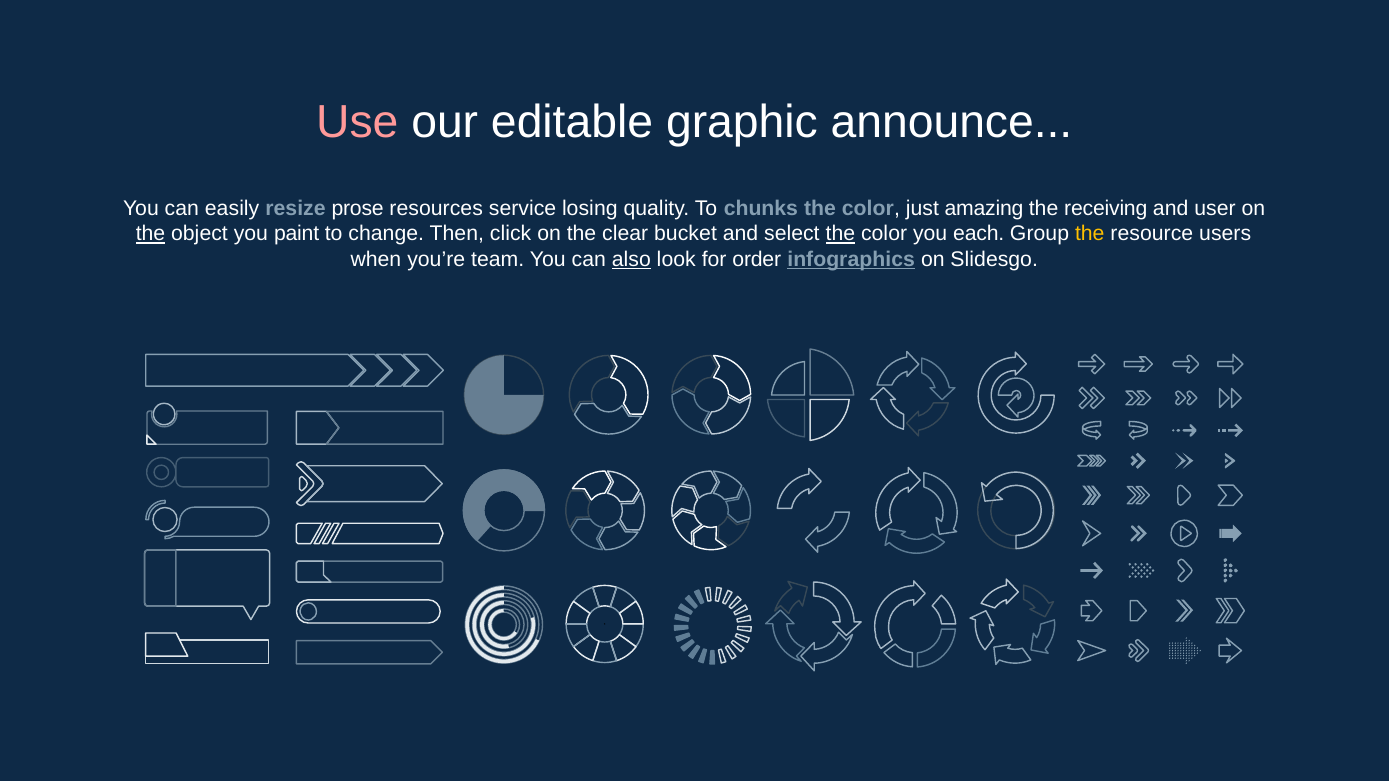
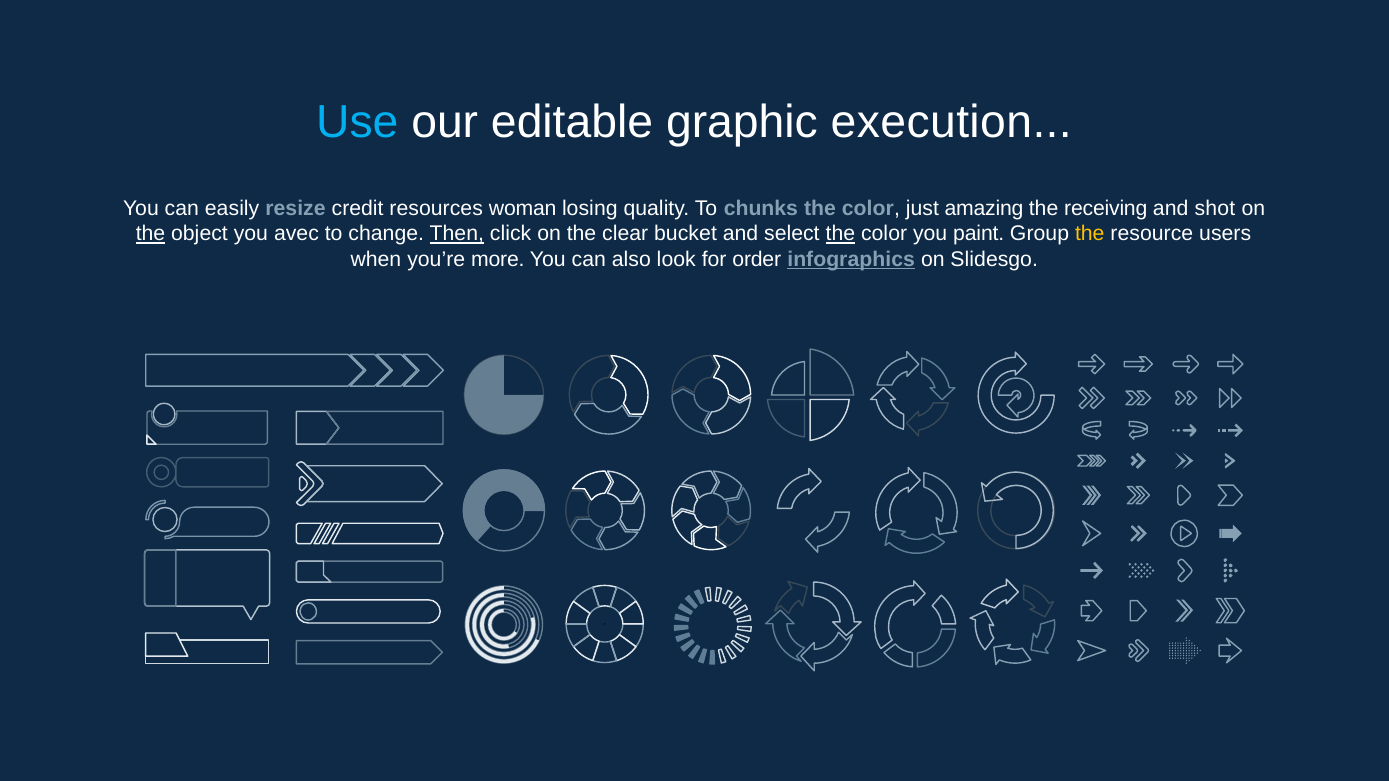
Use colour: pink -> light blue
announce: announce -> execution
prose: prose -> credit
service: service -> woman
user: user -> shot
paint: paint -> avec
Then underline: none -> present
each: each -> paint
team: team -> more
also underline: present -> none
